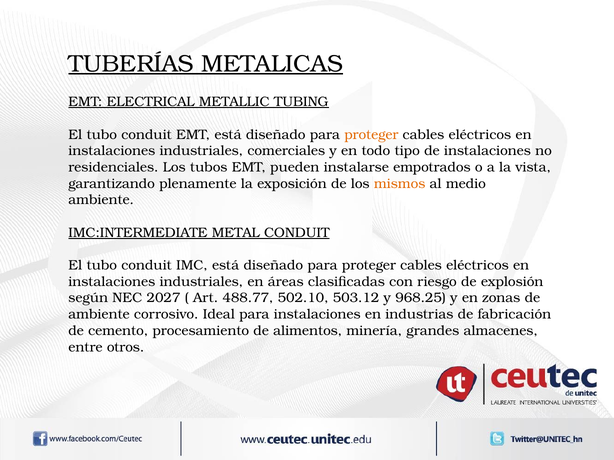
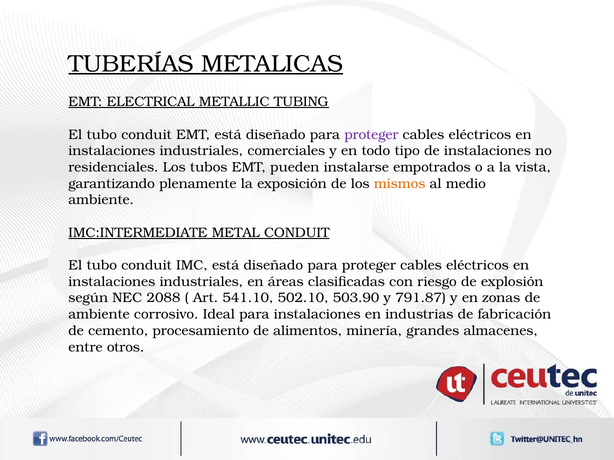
proteger at (371, 135) colour: orange -> purple
2027: 2027 -> 2088
488.77: 488.77 -> 541.10
503.12: 503.12 -> 503.90
968.25: 968.25 -> 791.87
